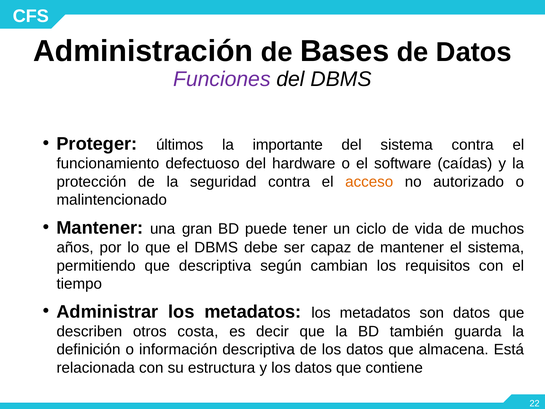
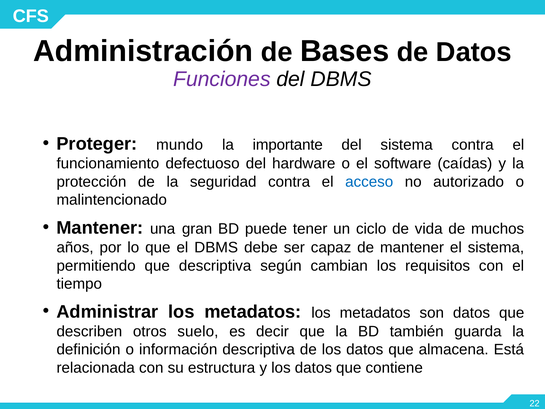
últimos: últimos -> mundo
acceso colour: orange -> blue
costa: costa -> suelo
